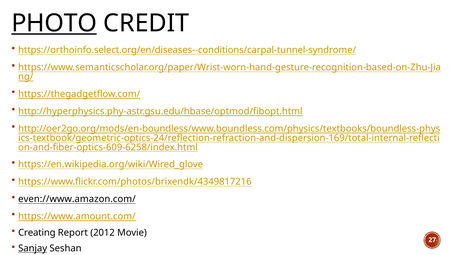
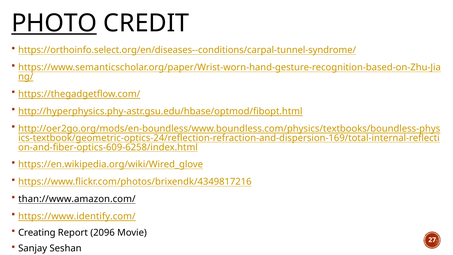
even://www.amazon.com/: even://www.amazon.com/ -> than://www.amazon.com/
https://www.amount.com/: https://www.amount.com/ -> https://www.identify.com/
2012: 2012 -> 2096
Sanjay underline: present -> none
